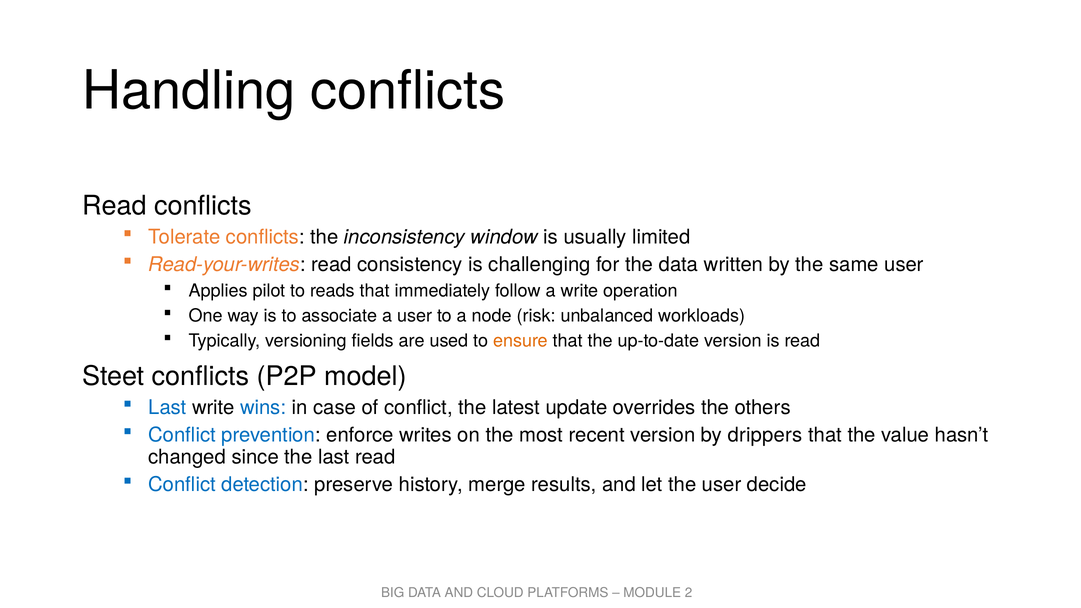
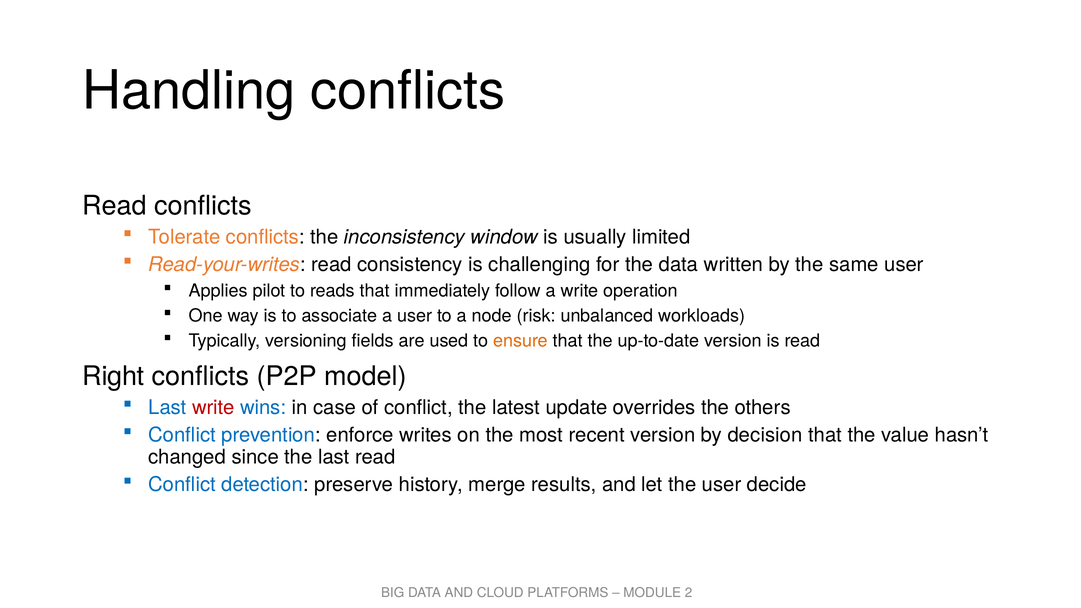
Steet: Steet -> Right
write at (213, 408) colour: black -> red
drippers: drippers -> decision
